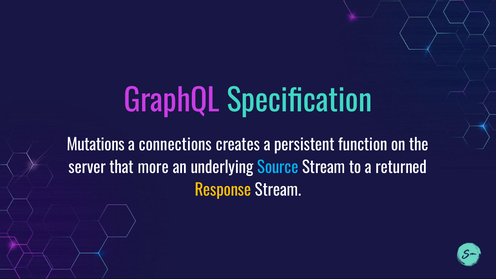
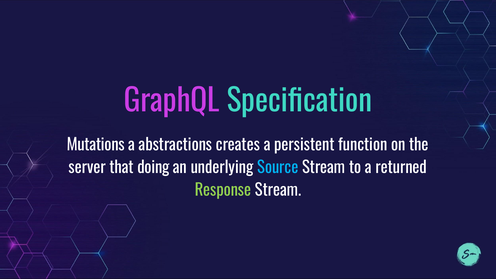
connections: connections -> abstractions
more: more -> doing
Response colour: yellow -> light green
